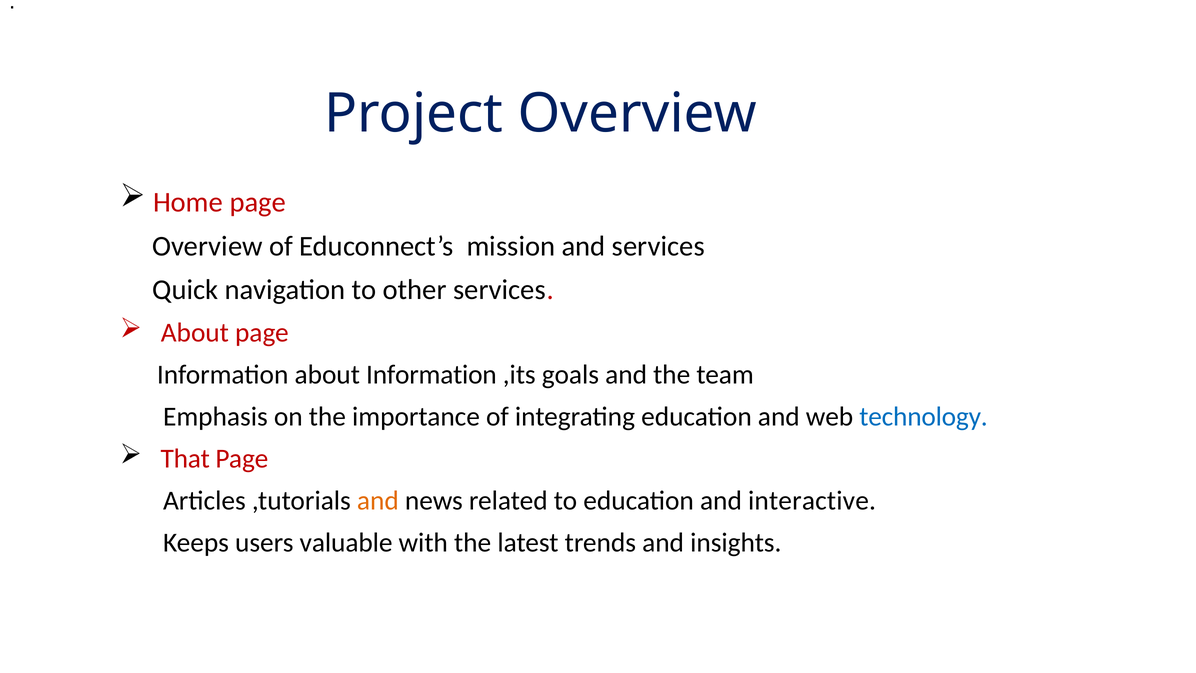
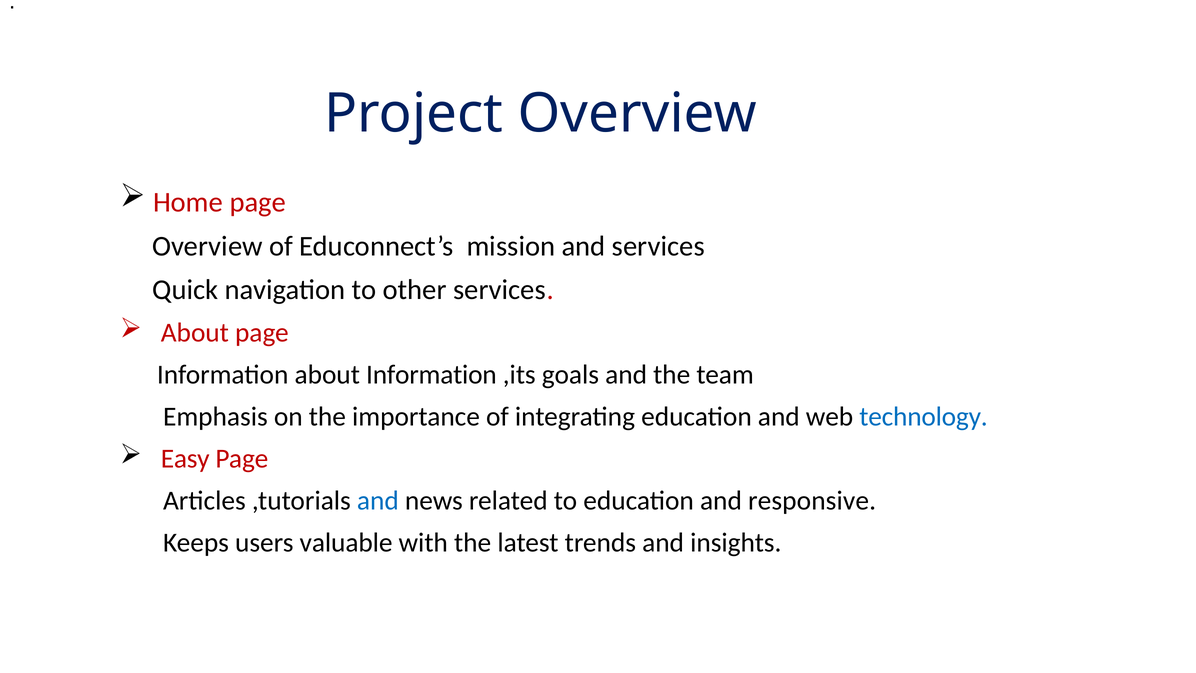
That: That -> Easy
and at (378, 501) colour: orange -> blue
interactive: interactive -> responsive
